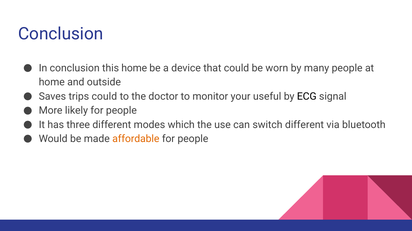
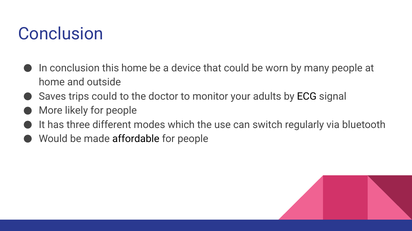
useful: useful -> adults
switch different: different -> regularly
affordable colour: orange -> black
